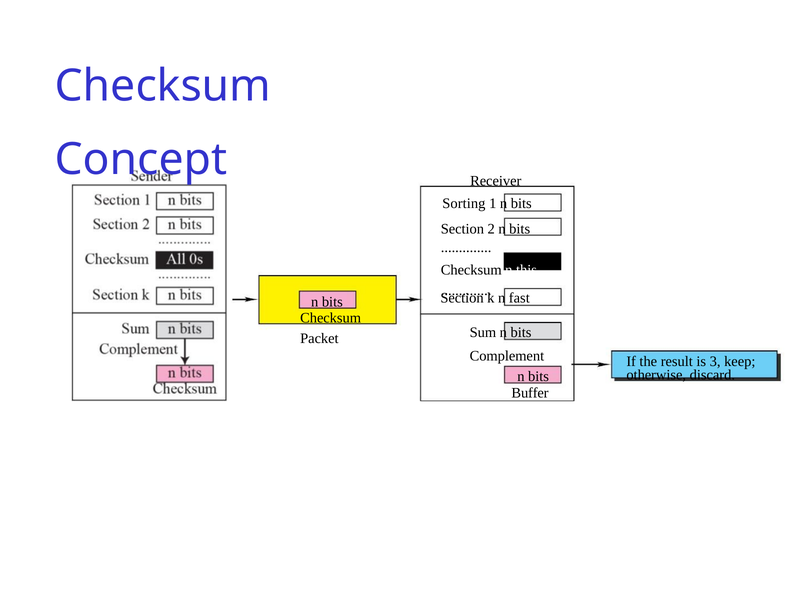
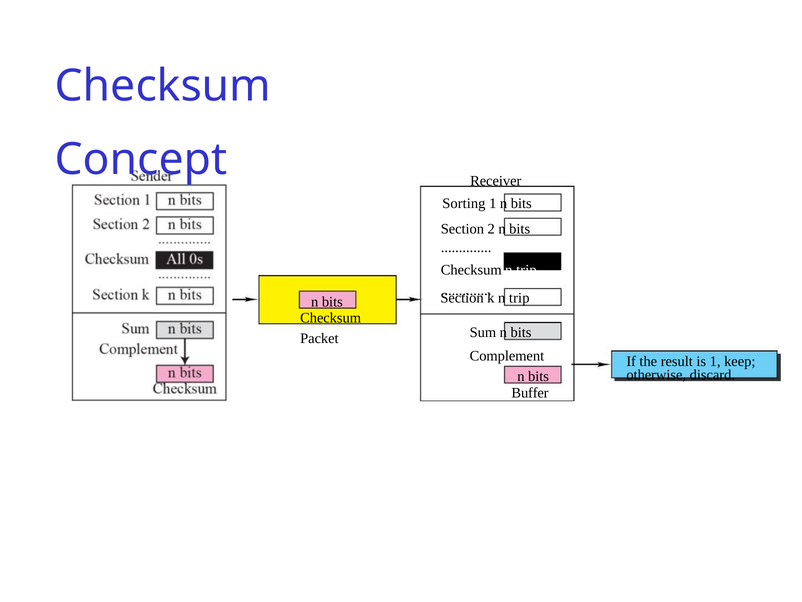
Checksum n this: this -> trip
k n fast: fast -> trip
is 3: 3 -> 1
